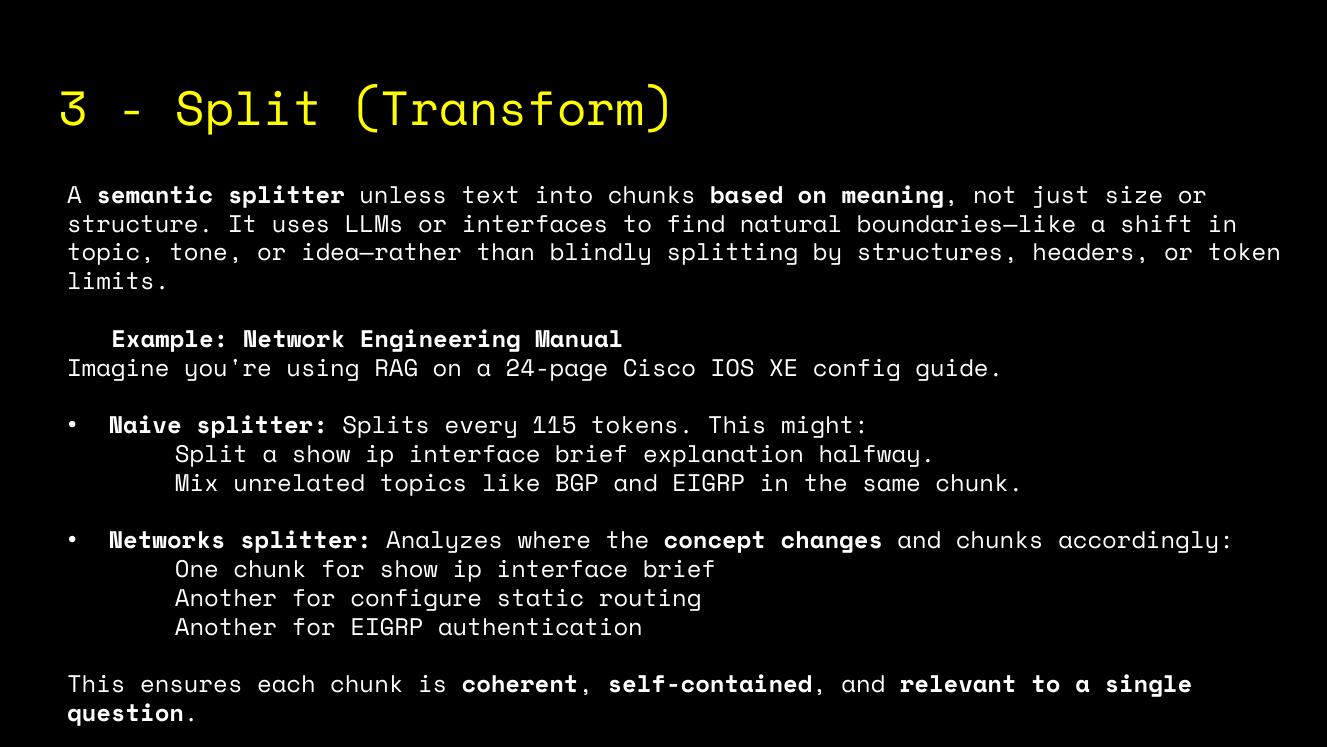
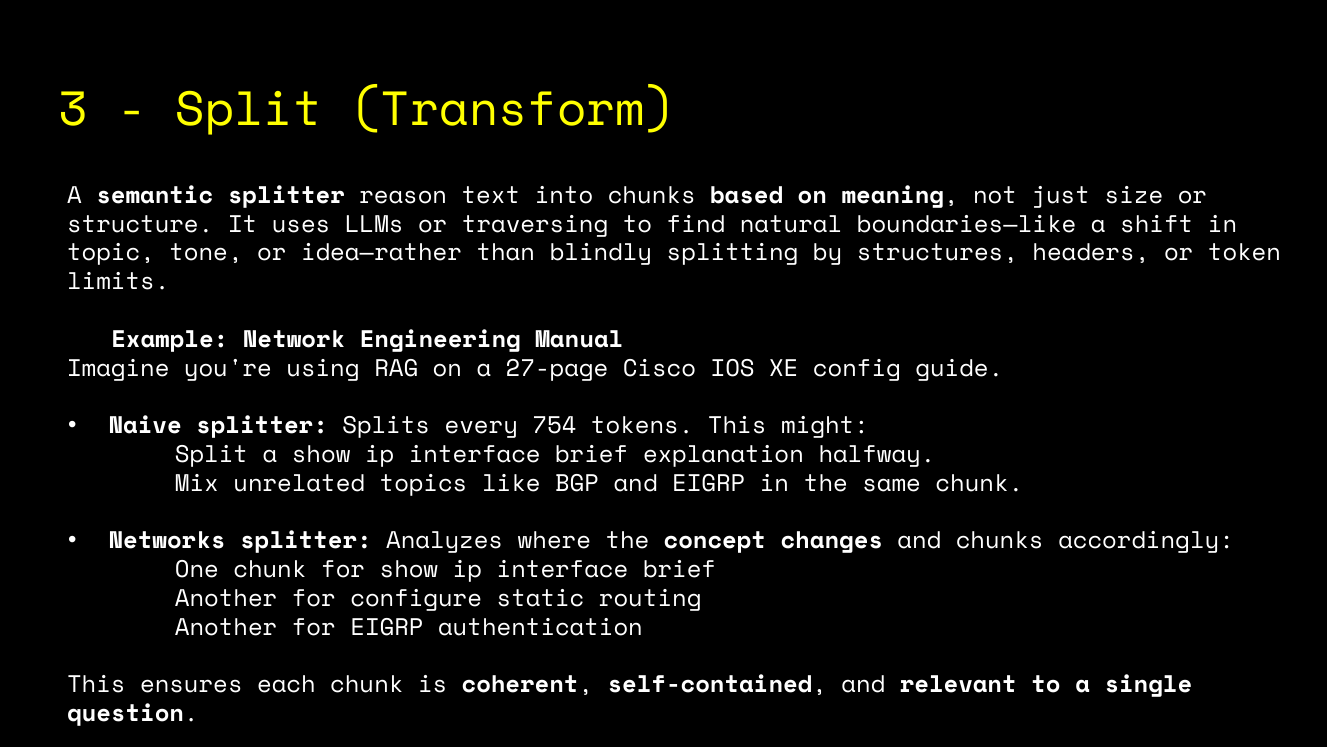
unless: unless -> reason
interfaces: interfaces -> traversing
24-page: 24-page -> 27-page
115: 115 -> 754
